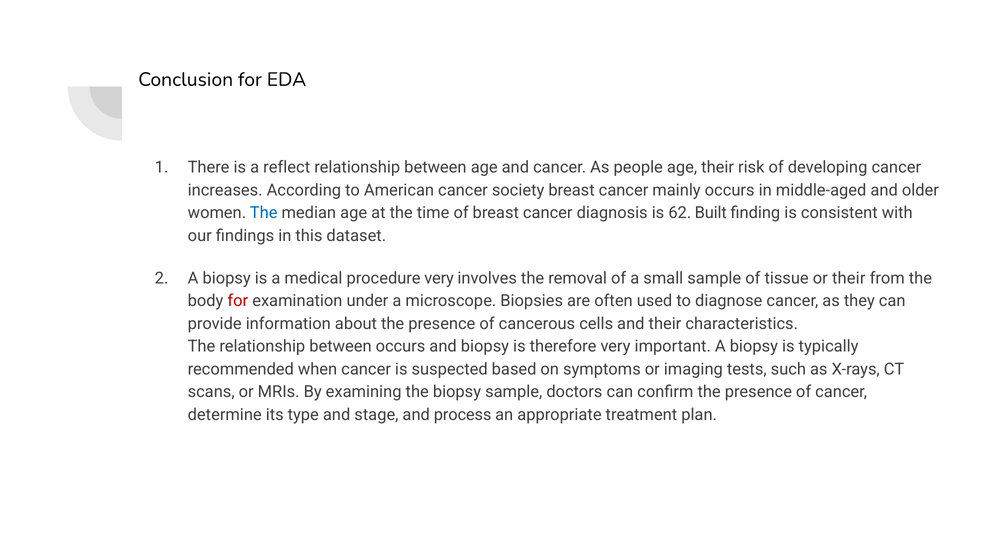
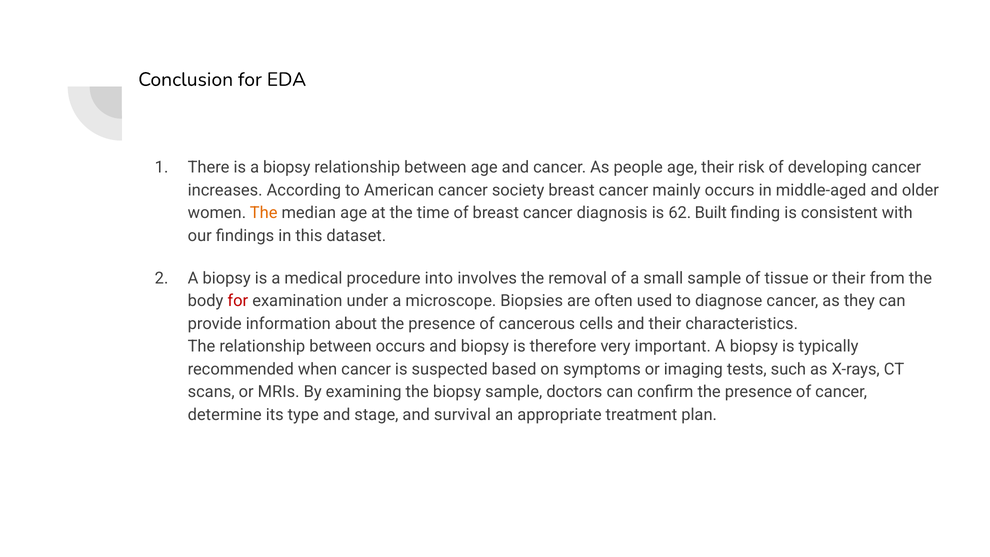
is a reflect: reflect -> biopsy
The at (264, 213) colour: blue -> orange
procedure very: very -> into
process: process -> survival
